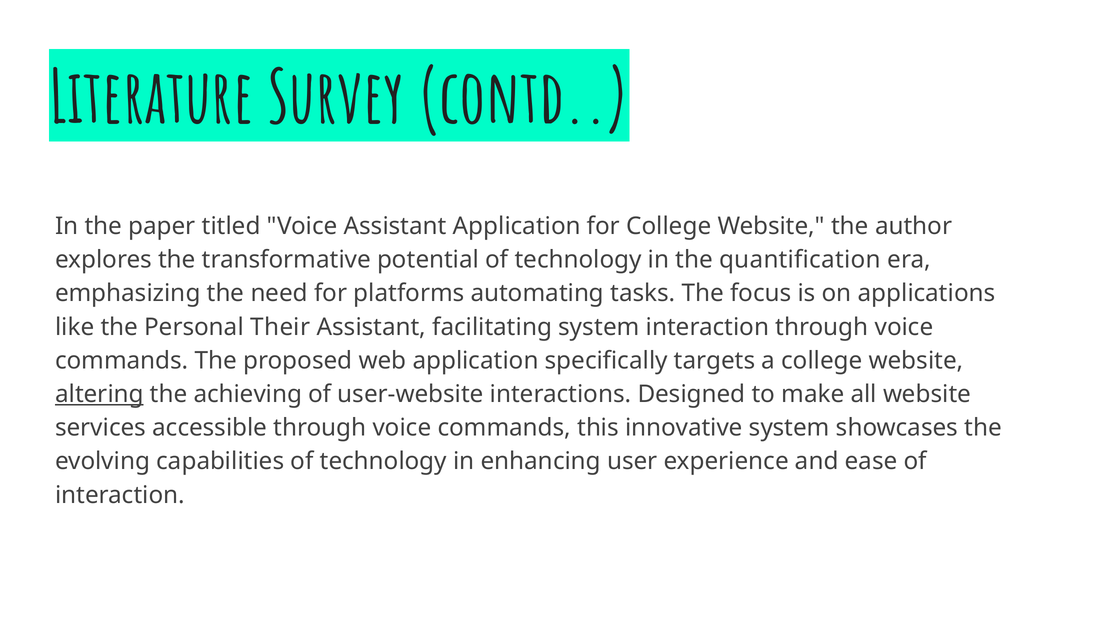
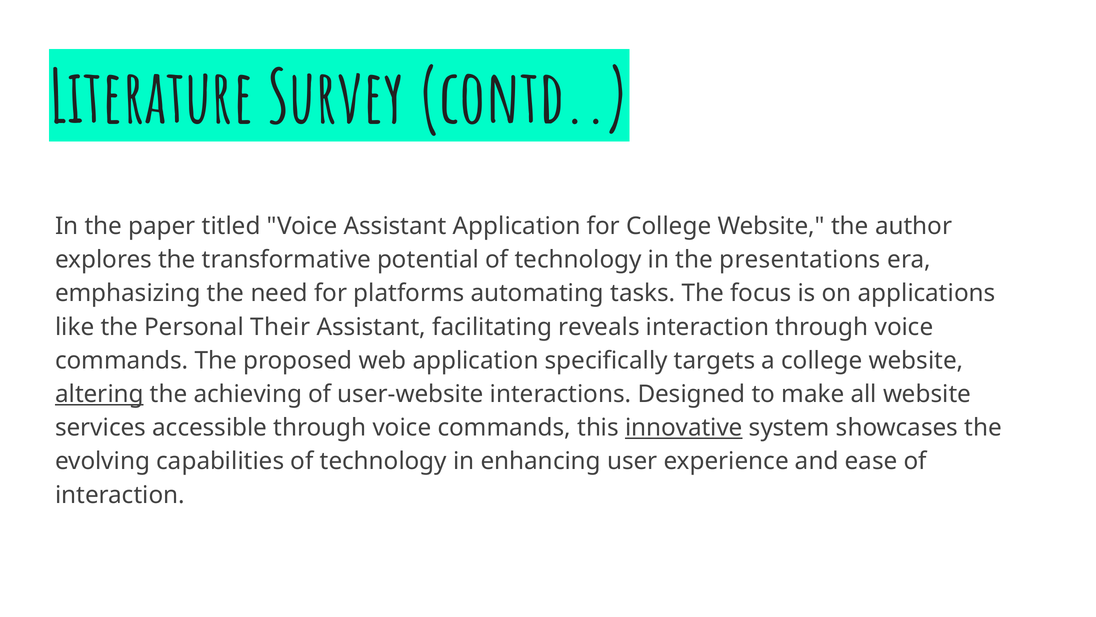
quantification: quantification -> presentations
facilitating system: system -> reveals
innovative underline: none -> present
